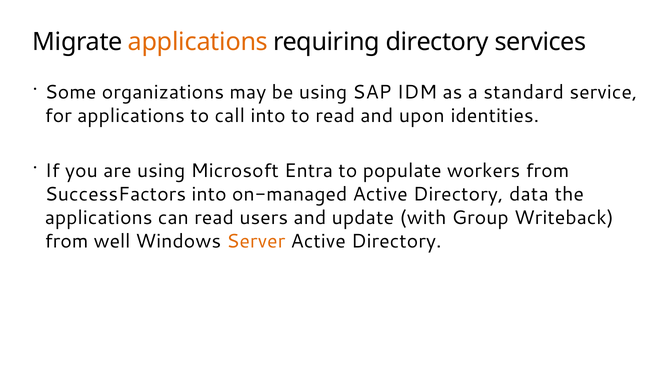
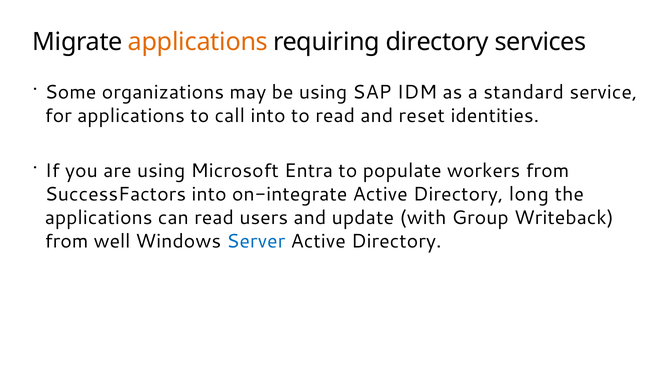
upon: upon -> reset
on-managed: on-managed -> on-integrate
data: data -> long
Server colour: orange -> blue
